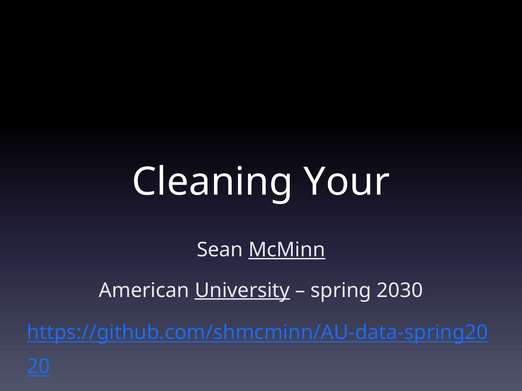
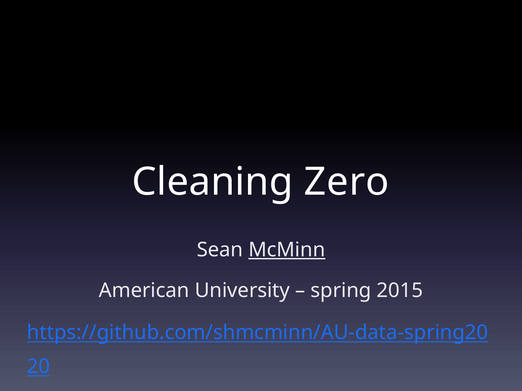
Your: Your -> Zero
University underline: present -> none
2030: 2030 -> 2015
